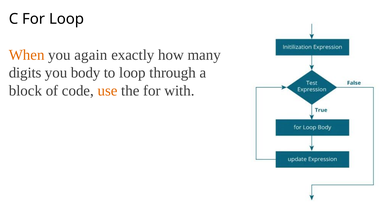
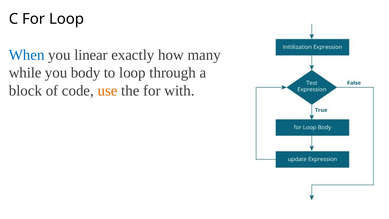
When colour: orange -> blue
again: again -> linear
digits: digits -> while
